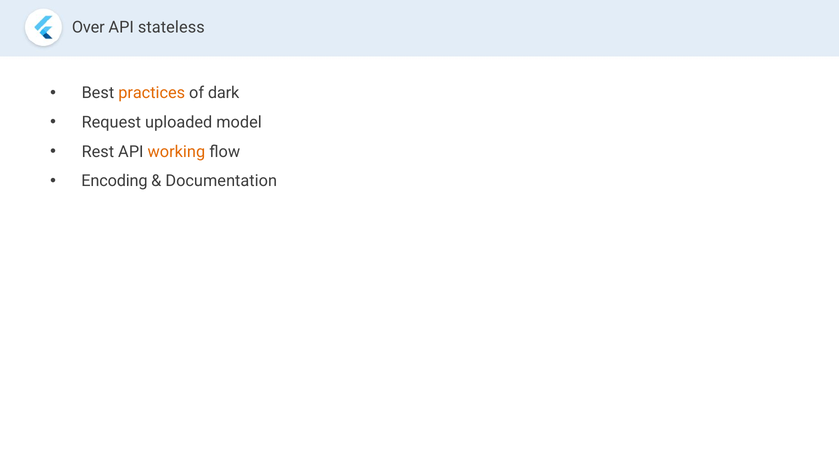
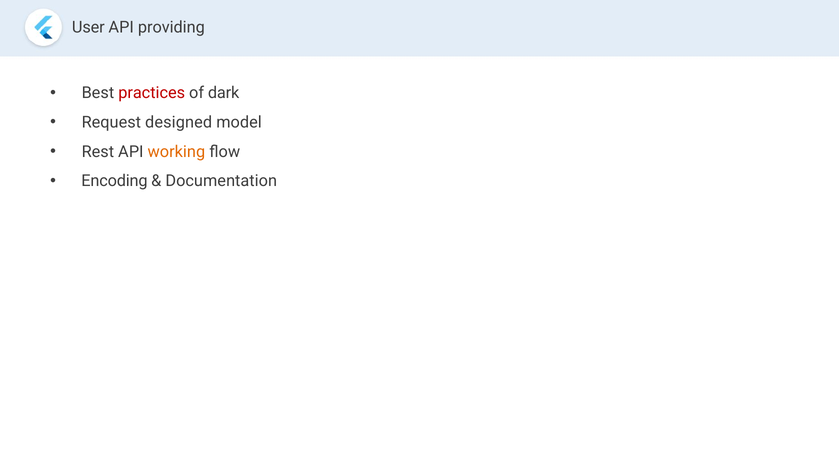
Over: Over -> User
stateless: stateless -> providing
practices colour: orange -> red
uploaded: uploaded -> designed
